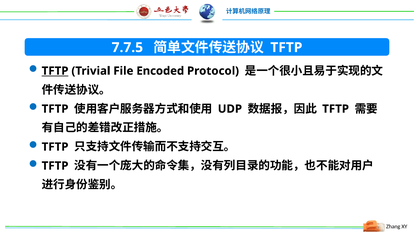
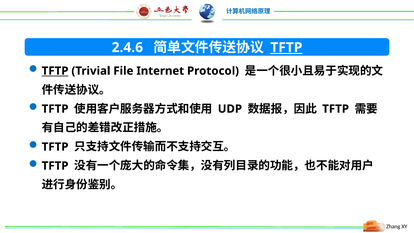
7.7.5: 7.7.5 -> 2.4.6
TFTP at (286, 47) underline: none -> present
Encoded: Encoded -> Internet
